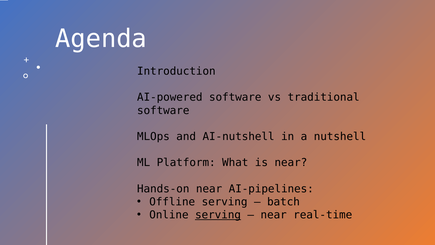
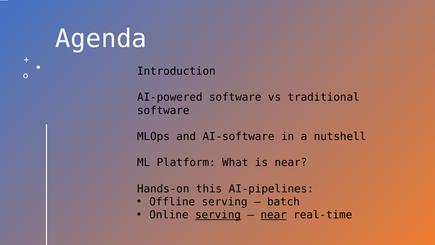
AI-nutshell: AI-nutshell -> AI-software
Hands-on near: near -> this
near at (274, 215) underline: none -> present
